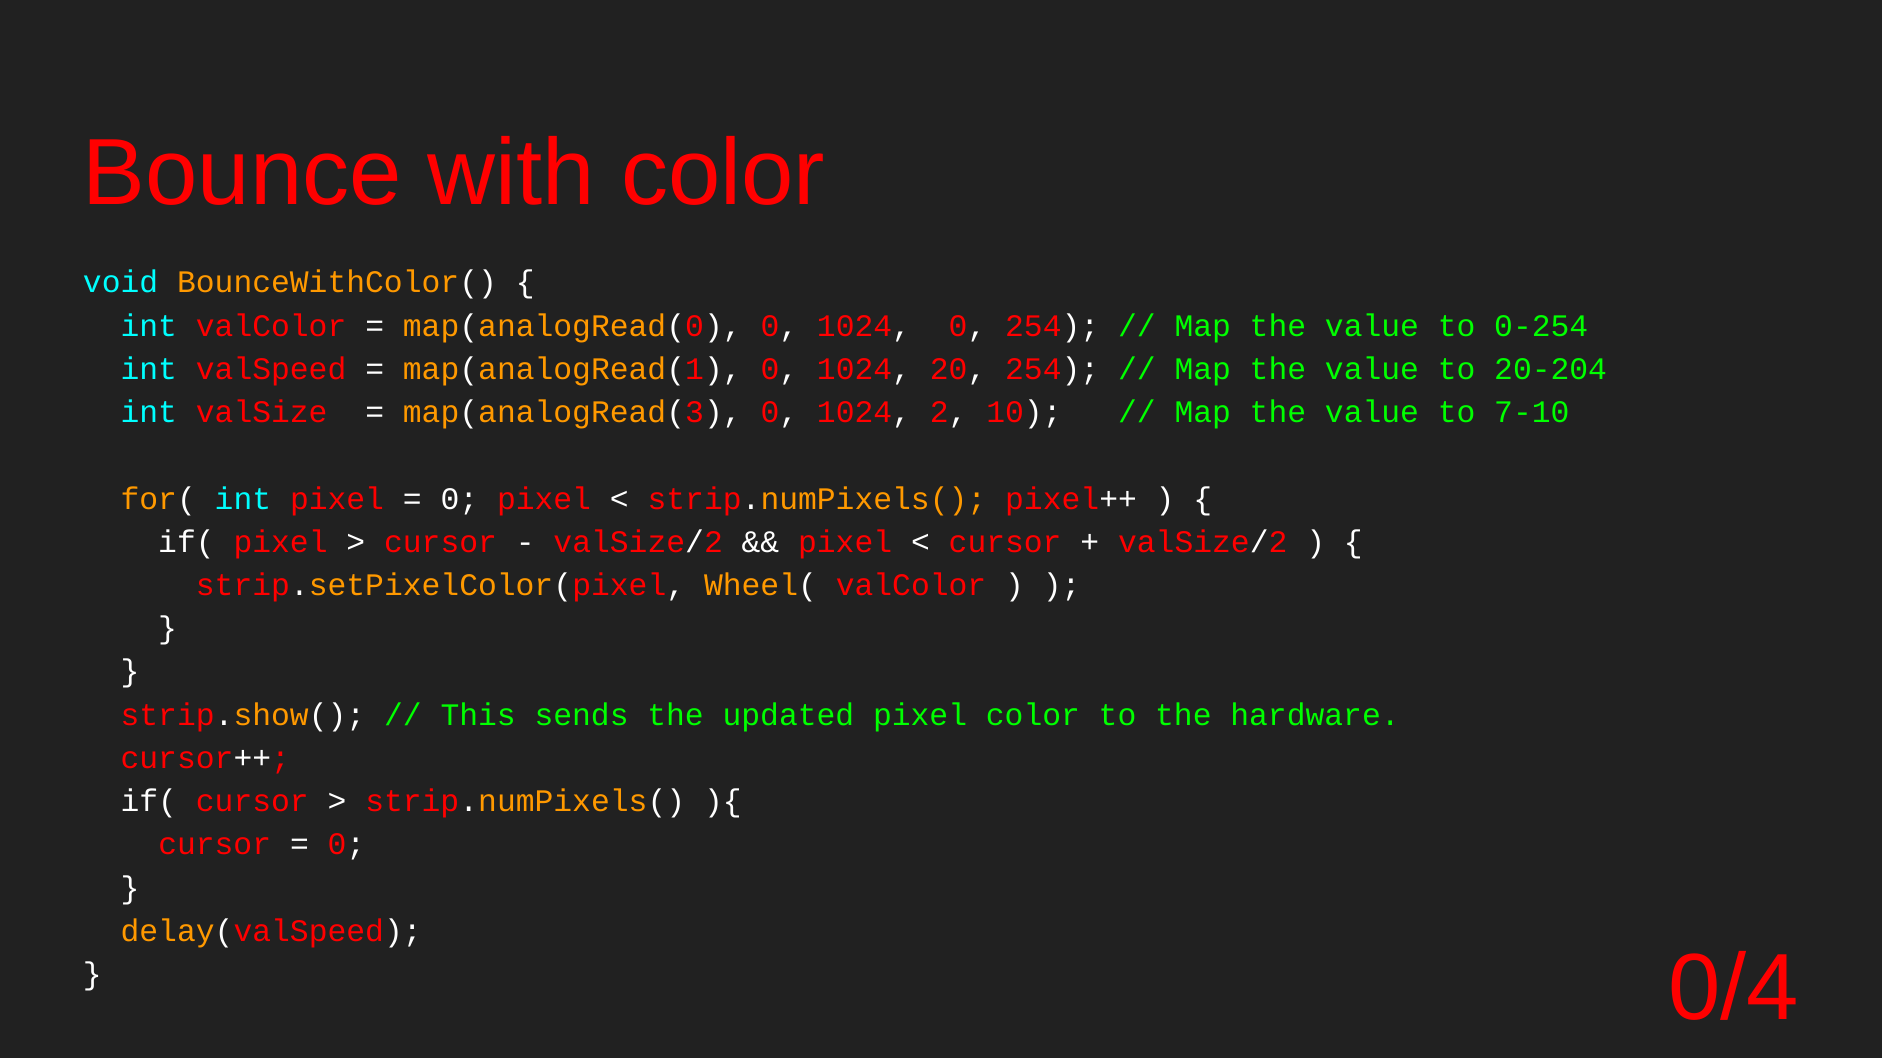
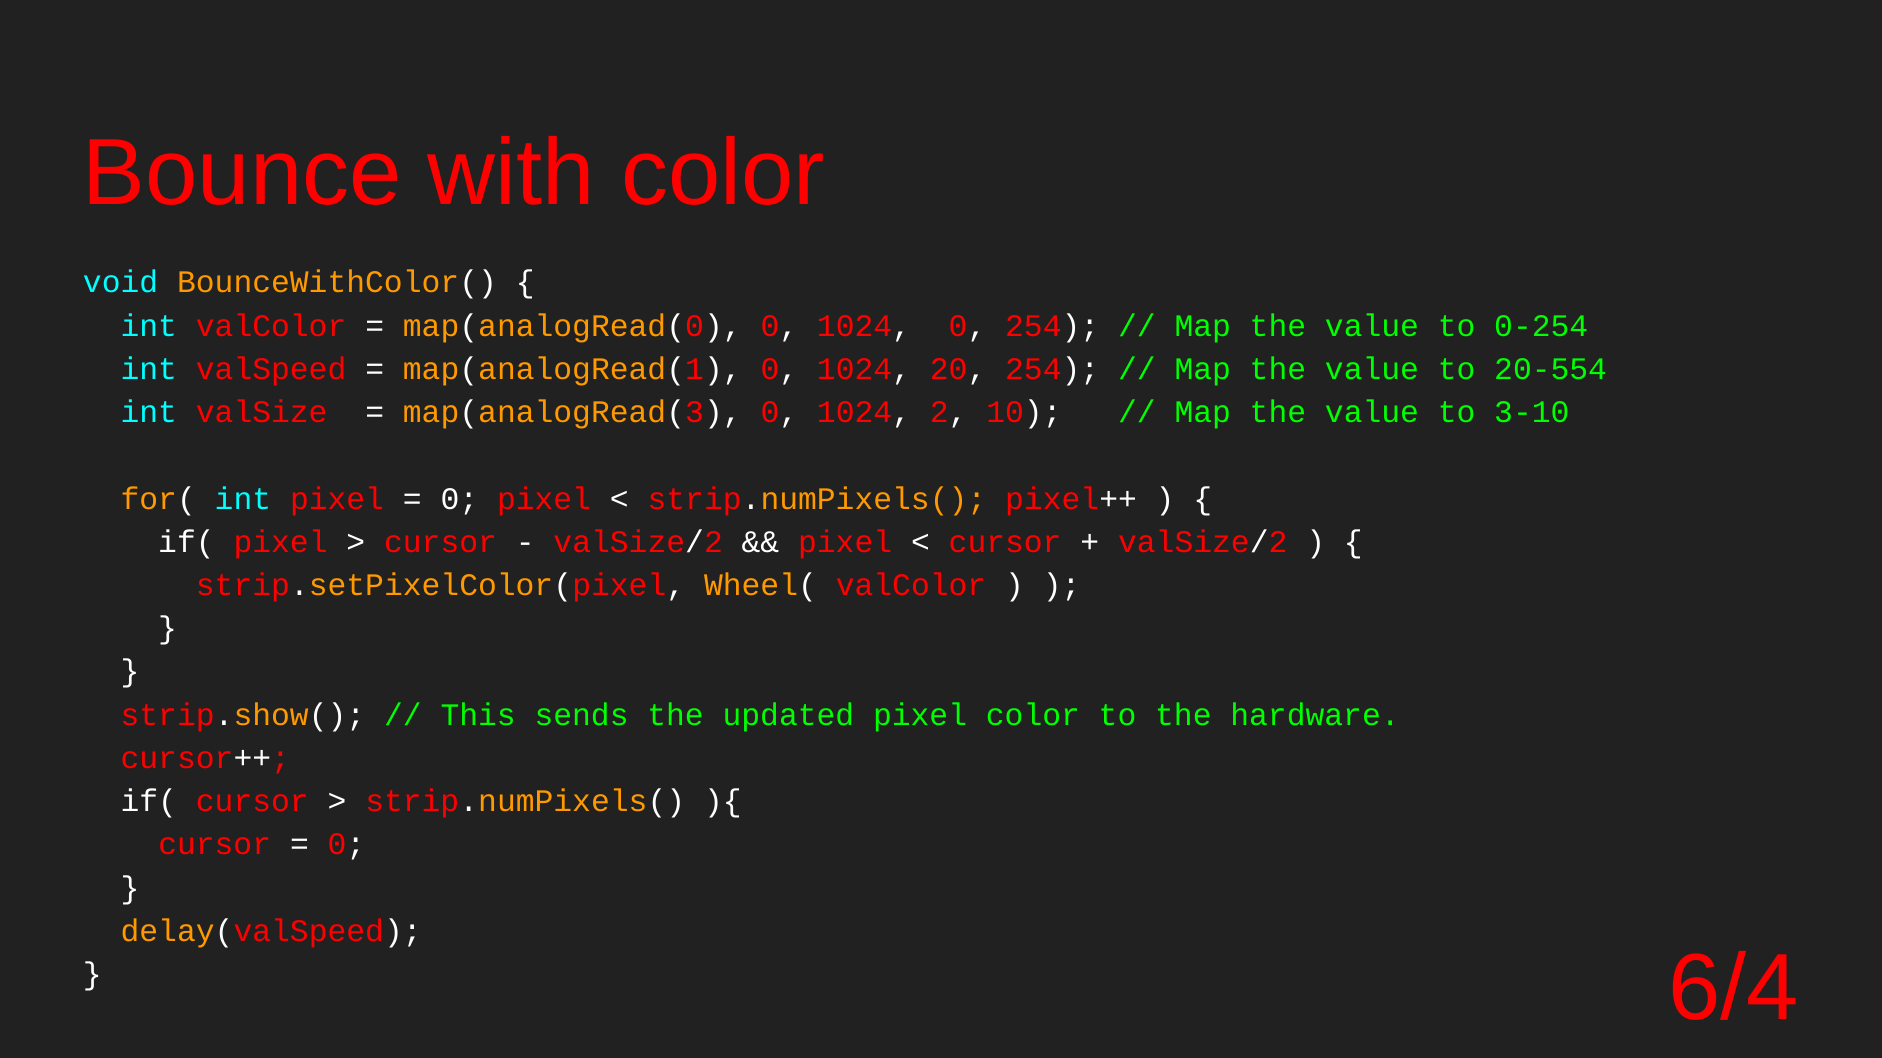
20-204: 20-204 -> 20-554
7-10: 7-10 -> 3-10
0/4: 0/4 -> 6/4
